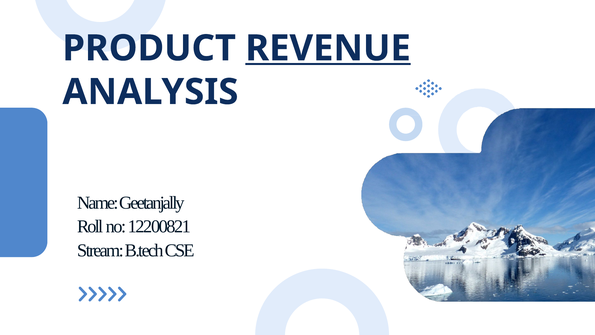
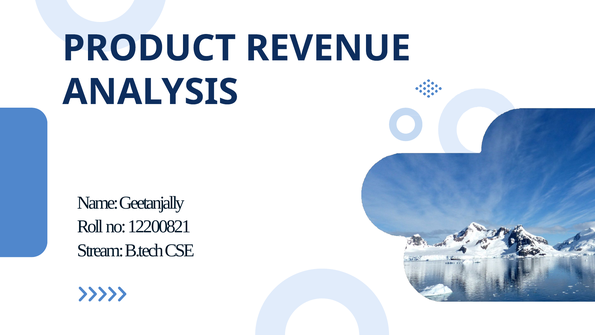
REVENUE underline: present -> none
